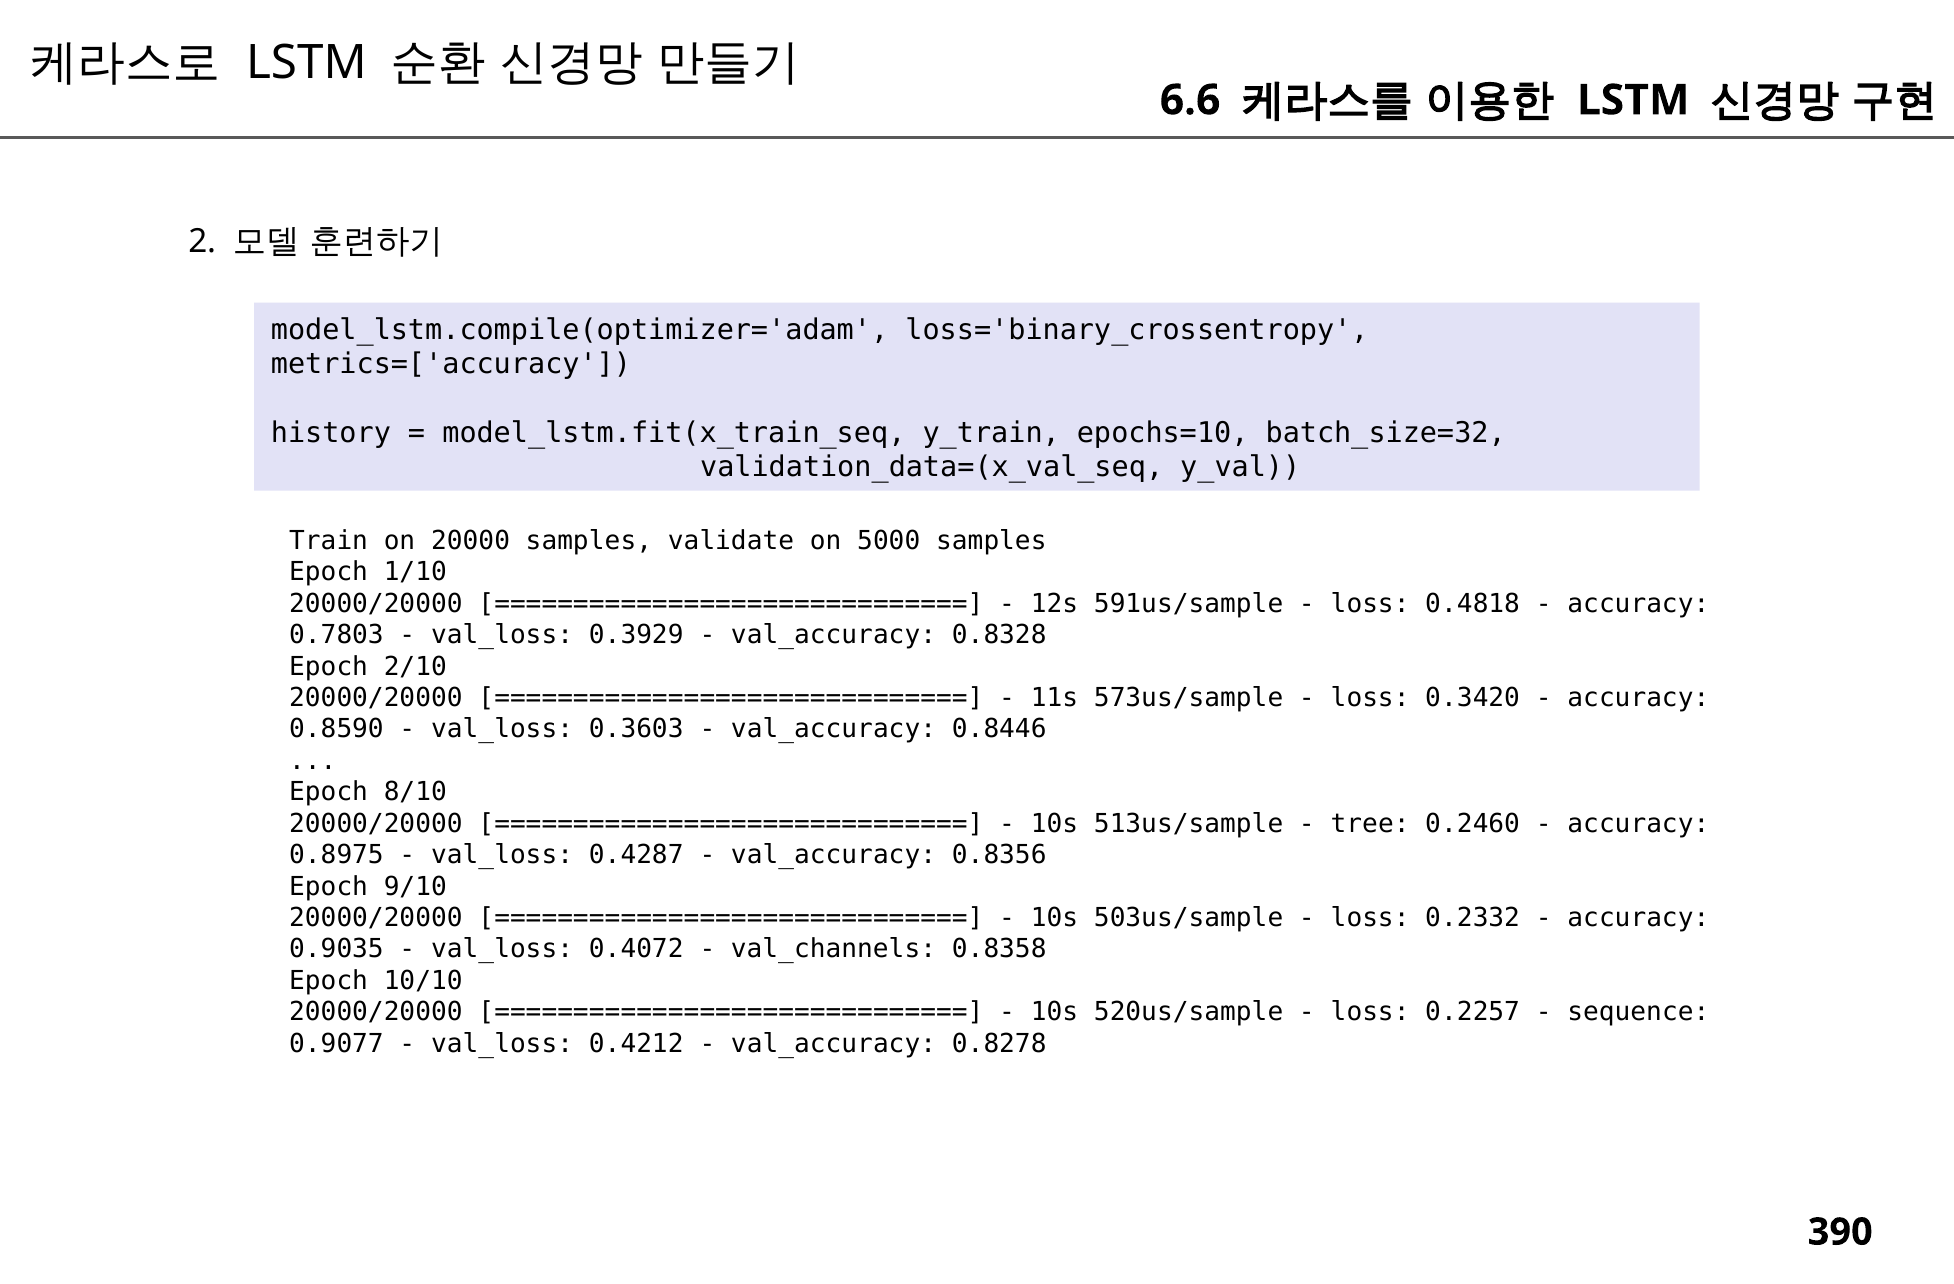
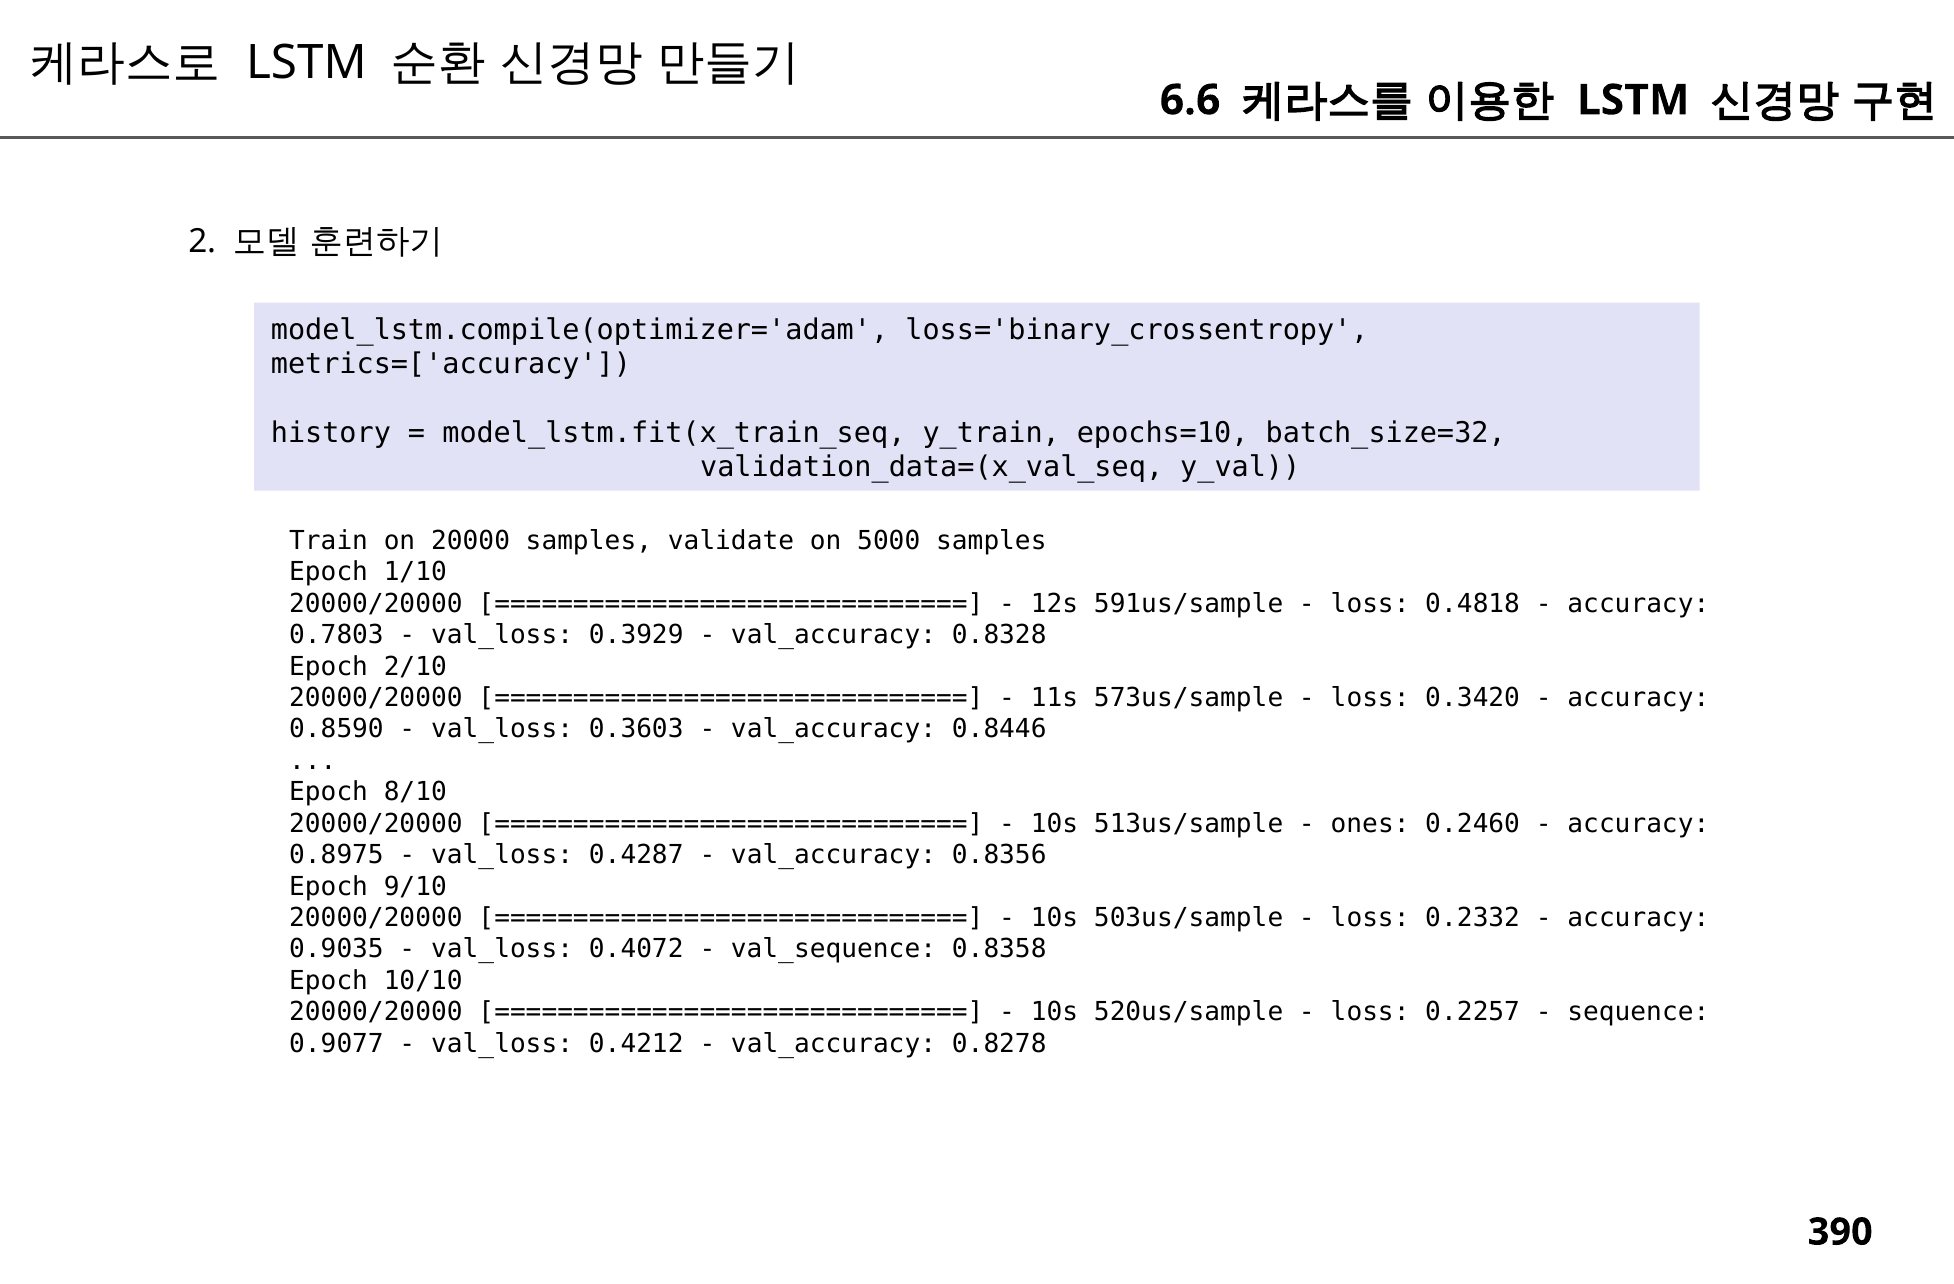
tree: tree -> ones
val_channels: val_channels -> val_sequence
